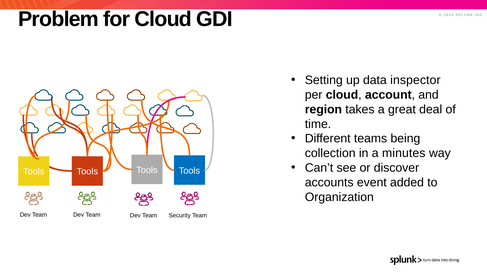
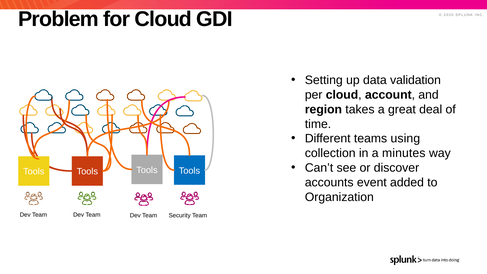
inspector: inspector -> validation
being: being -> using
